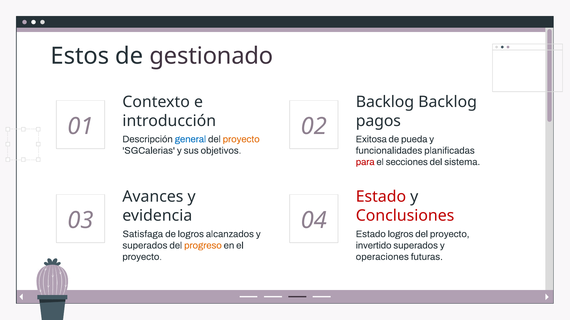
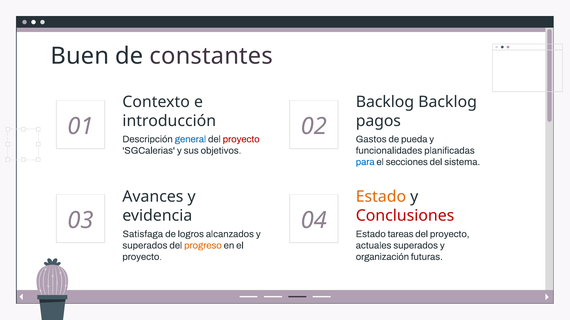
Estos: Estos -> Buen
gestionado: gestionado -> constantes
proyecto at (241, 139) colour: orange -> red
Exitosa: Exitosa -> Gastos
para colour: red -> blue
Estado at (381, 197) colour: red -> orange
Estado logros: logros -> tareas
invertido: invertido -> actuales
operaciones: operaciones -> organización
